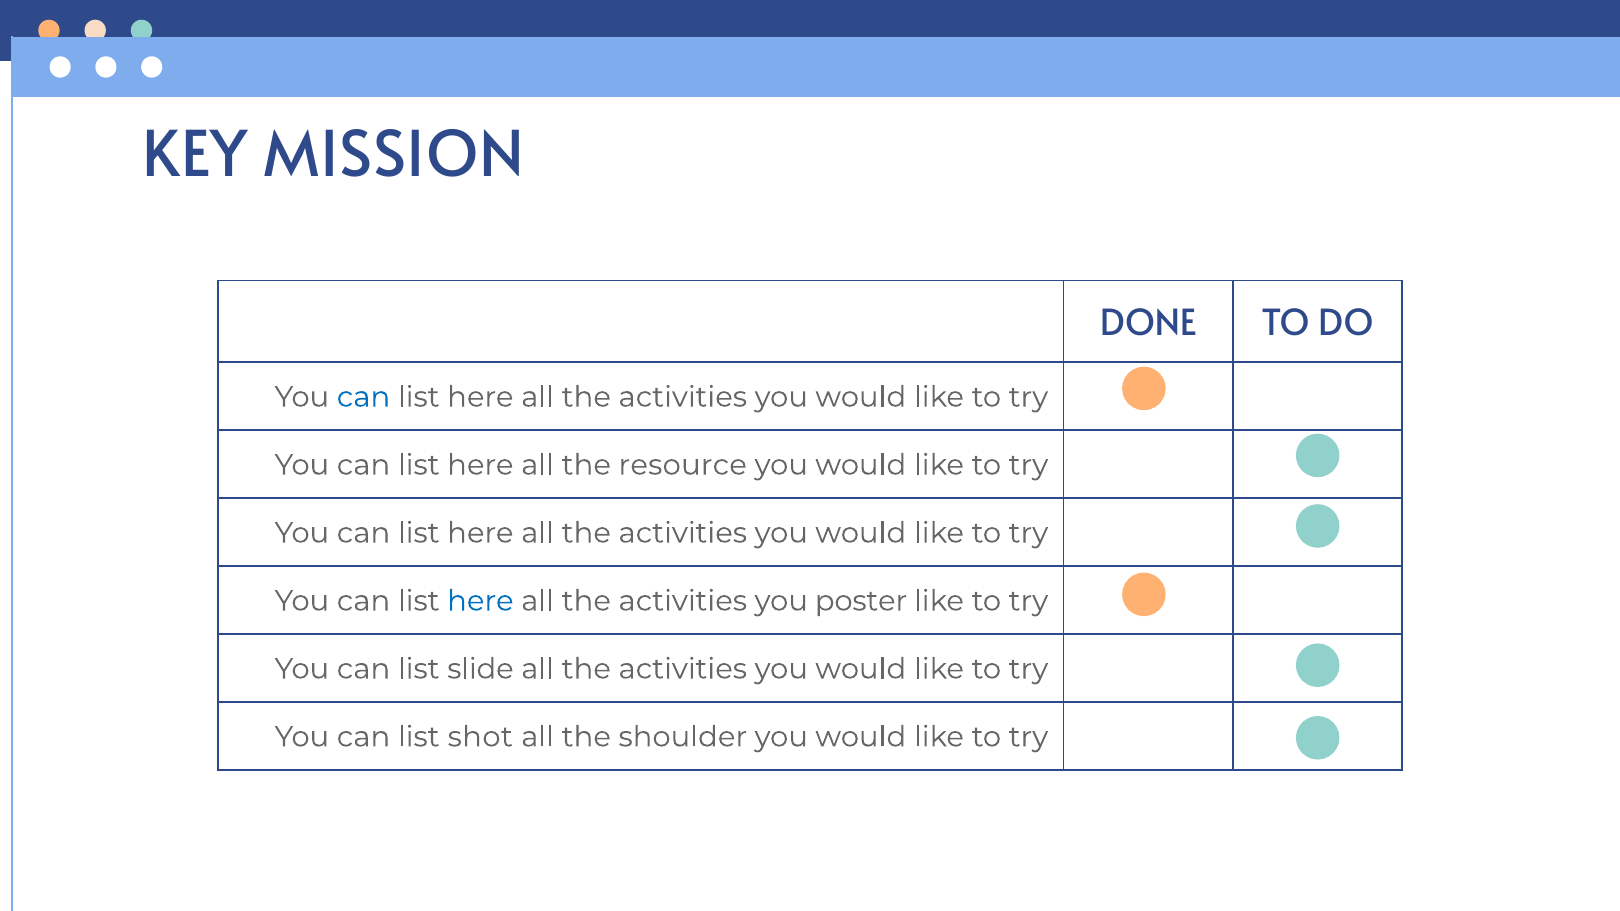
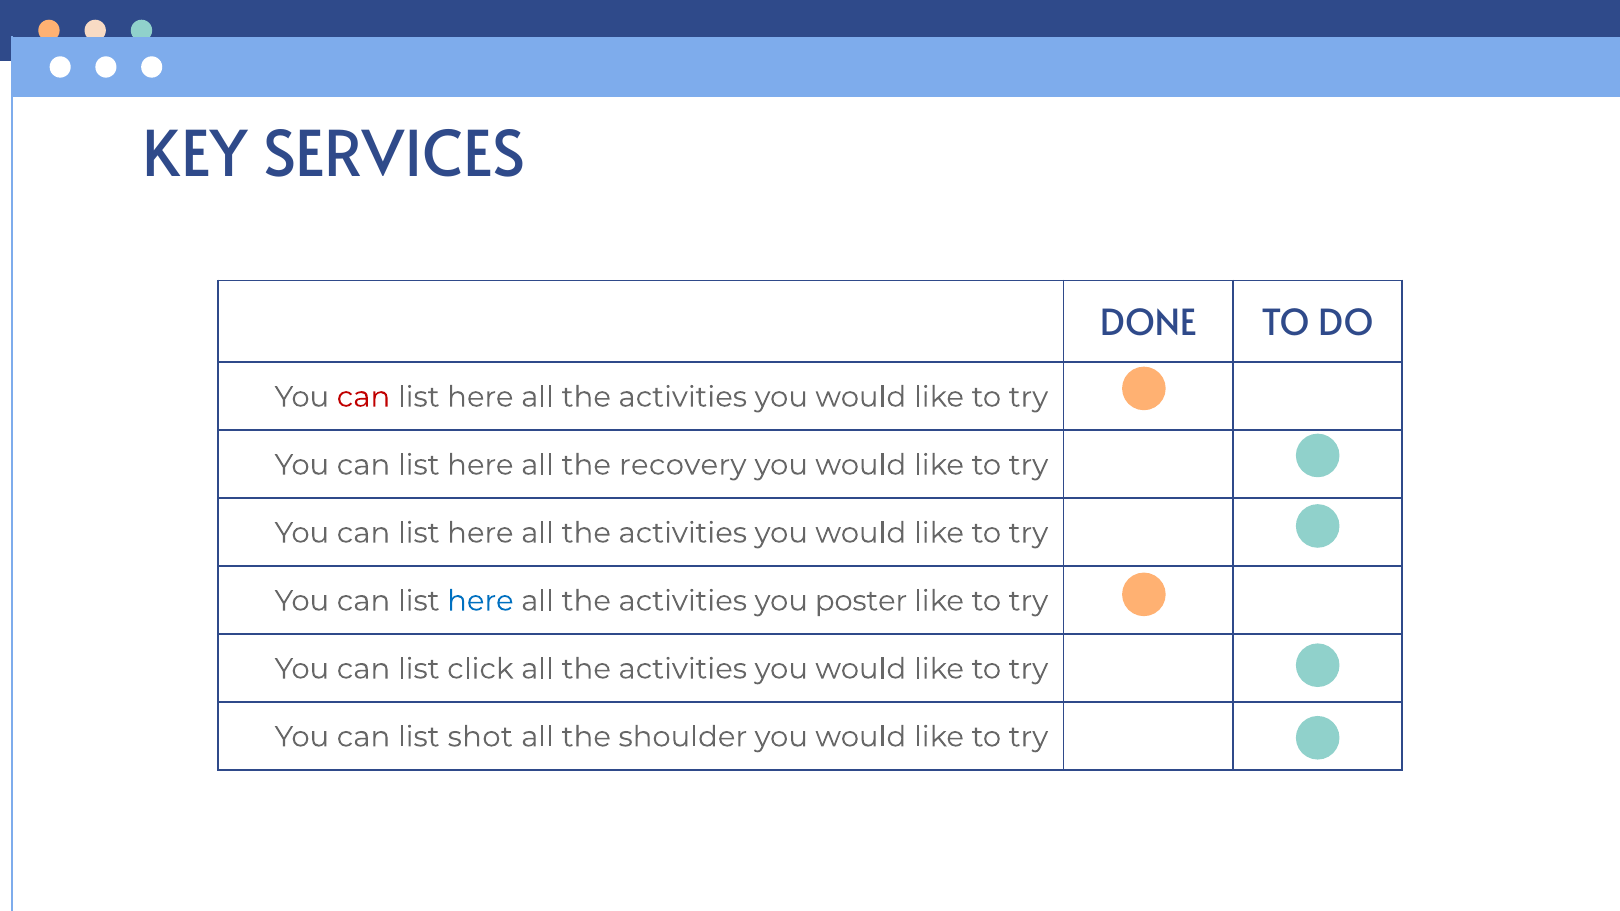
MISSION: MISSION -> SERVICES
can at (364, 397) colour: blue -> red
resource: resource -> recovery
slide: slide -> click
